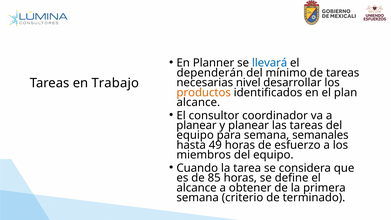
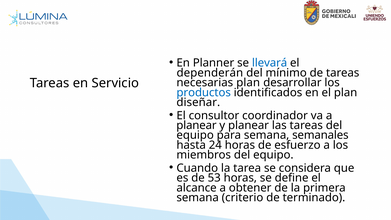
Trabajo: Trabajo -> Servicio
necesarias nivel: nivel -> plan
productos colour: orange -> blue
alcance at (198, 102): alcance -> diseñar
49: 49 -> 24
85: 85 -> 53
